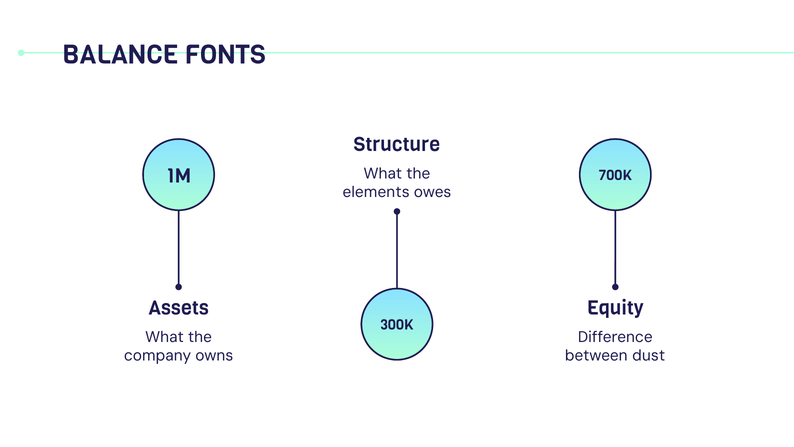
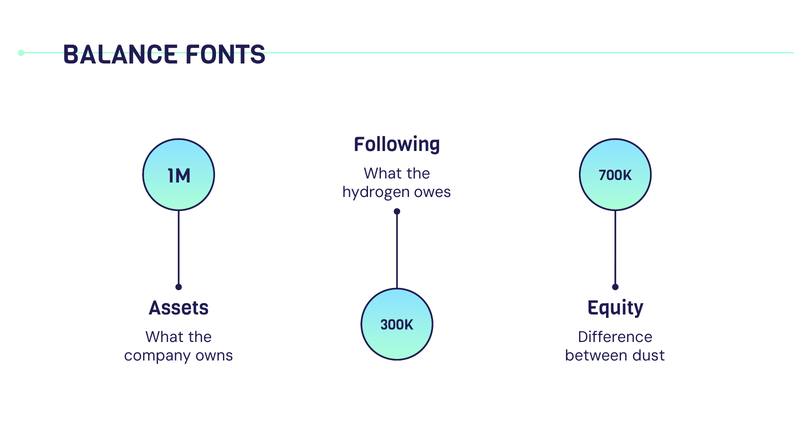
Structure: Structure -> Following
elements: elements -> hydrogen
